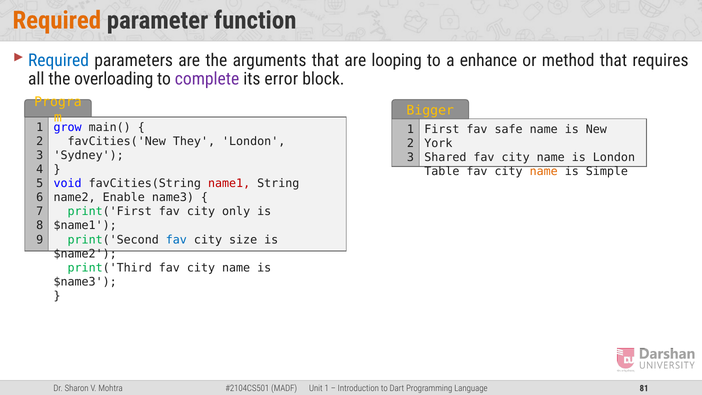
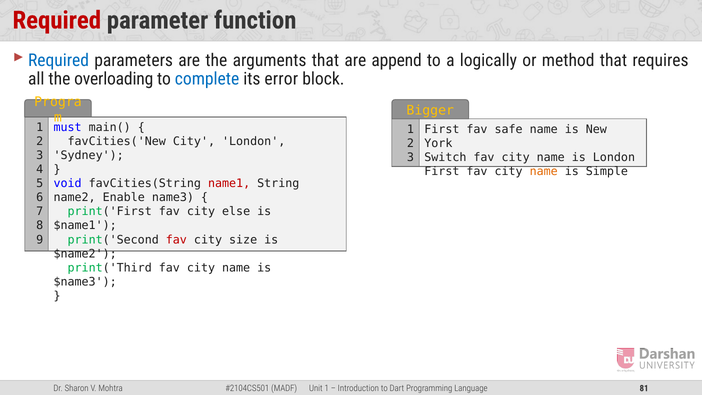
Required at (57, 20) colour: orange -> red
looping: looping -> append
enhance: enhance -> logically
complete colour: purple -> blue
grow: grow -> must
favCities('New They: They -> City
Shared: Shared -> Switch
Table at (442, 171): Table -> First
only: only -> else
fav at (176, 240) colour: blue -> red
